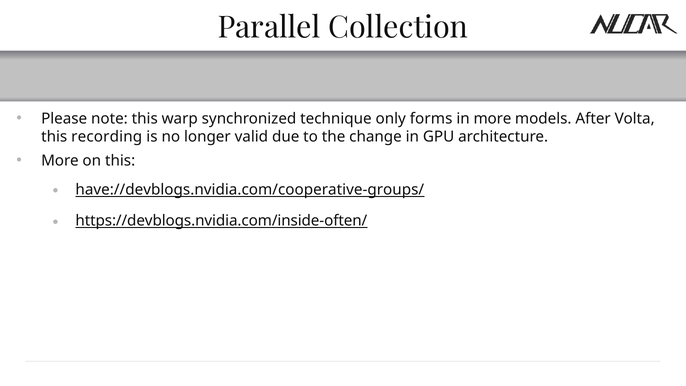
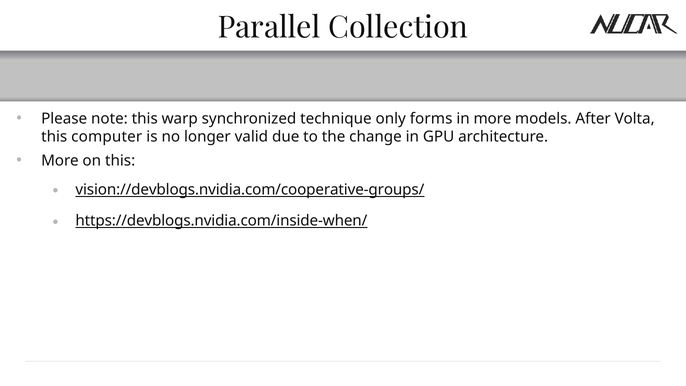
recording: recording -> computer
have://devblogs.nvidia.com/cooperative-groups/: have://devblogs.nvidia.com/cooperative-groups/ -> vision://devblogs.nvidia.com/cooperative-groups/
https://devblogs.nvidia.com/inside-often/: https://devblogs.nvidia.com/inside-often/ -> https://devblogs.nvidia.com/inside-when/
